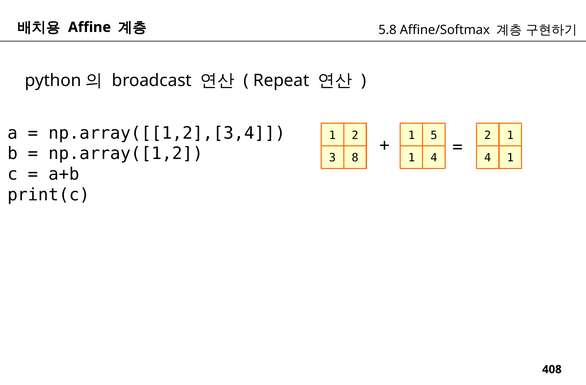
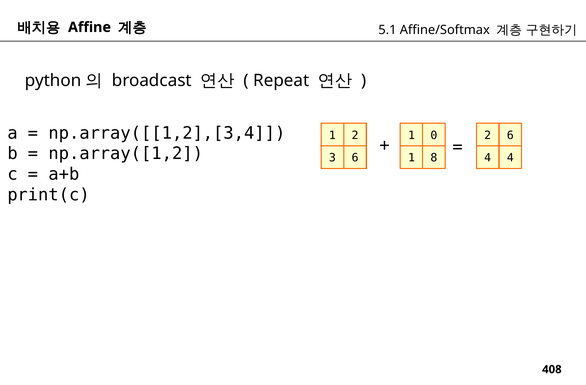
5.8: 5.8 -> 5.1
5: 5 -> 0
2 1: 1 -> 6
3 8: 8 -> 6
4 at (434, 158): 4 -> 8
4 1: 1 -> 4
